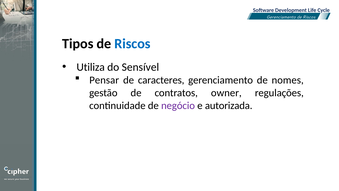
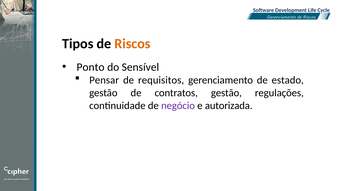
Riscos at (132, 44) colour: blue -> orange
Utiliza: Utiliza -> Ponto
caracteres: caracteres -> requisitos
nomes: nomes -> estado
contratos owner: owner -> gestão
